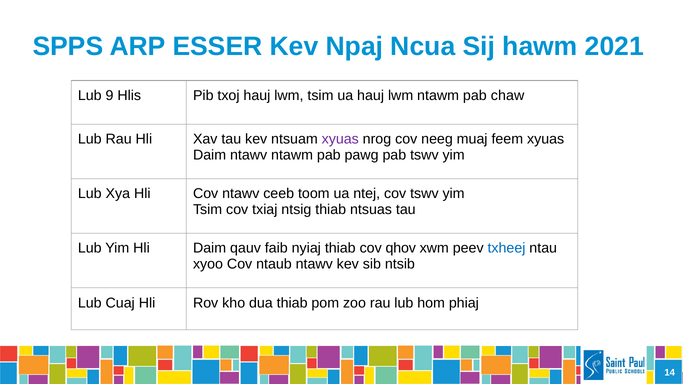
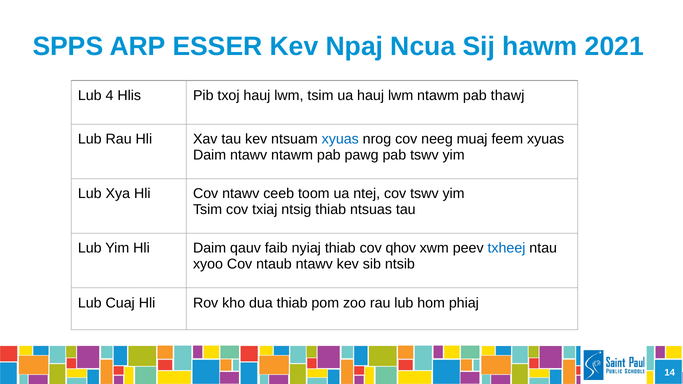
9: 9 -> 4
chaw: chaw -> thawj
xyuas at (340, 139) colour: purple -> blue
